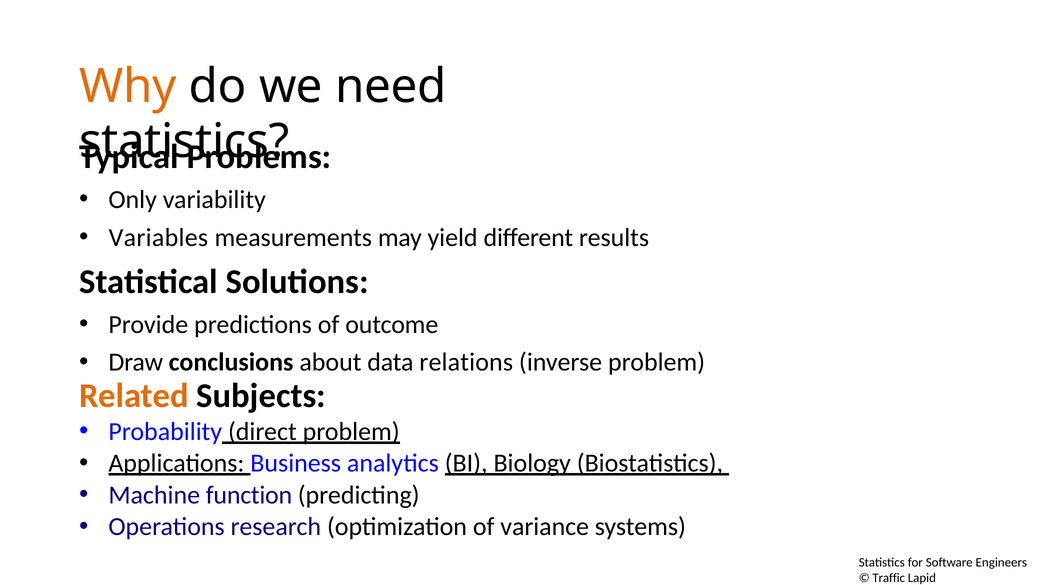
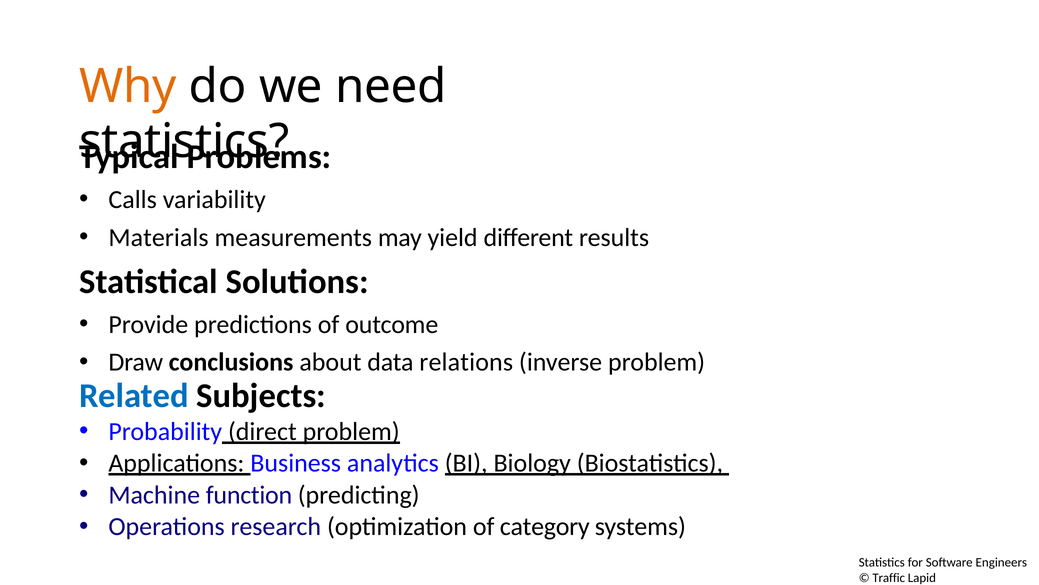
Only: Only -> Calls
Variables: Variables -> Materials
Related colour: orange -> blue
variance: variance -> category
